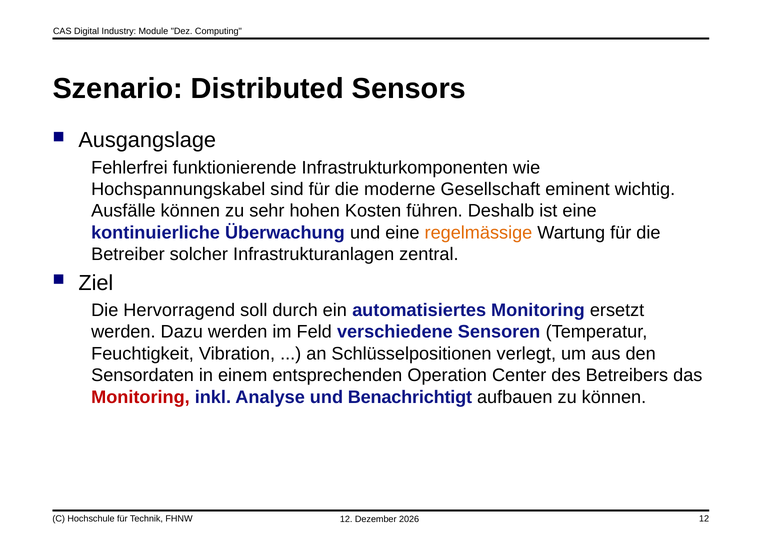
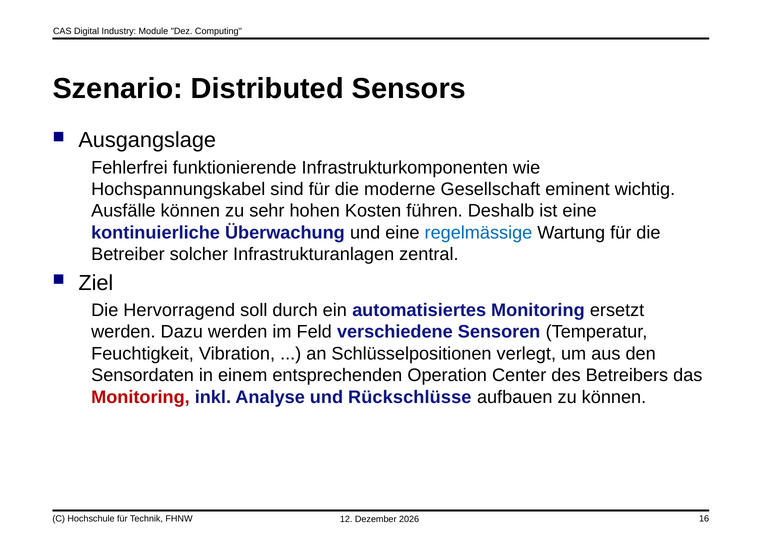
regelmässige colour: orange -> blue
Benachrichtigt: Benachrichtigt -> Rückschlüsse
FHNW 12: 12 -> 16
